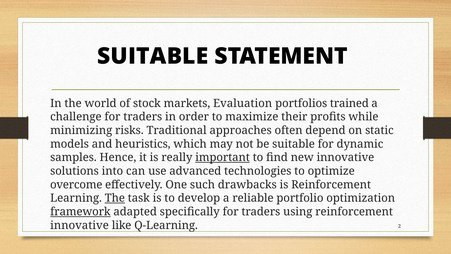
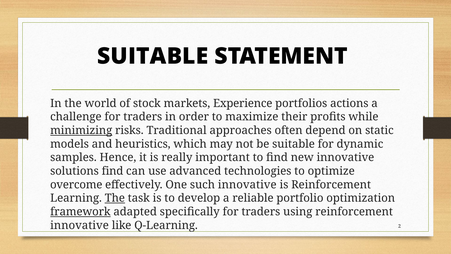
Evaluation: Evaluation -> Experience
trained: trained -> actions
minimizing underline: none -> present
important underline: present -> none
solutions into: into -> find
such drawbacks: drawbacks -> innovative
